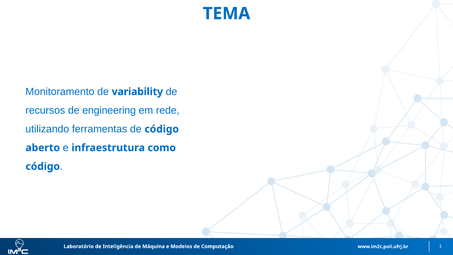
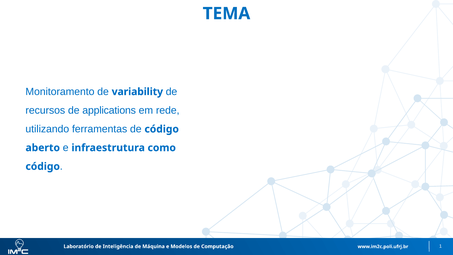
engineering: engineering -> applications
